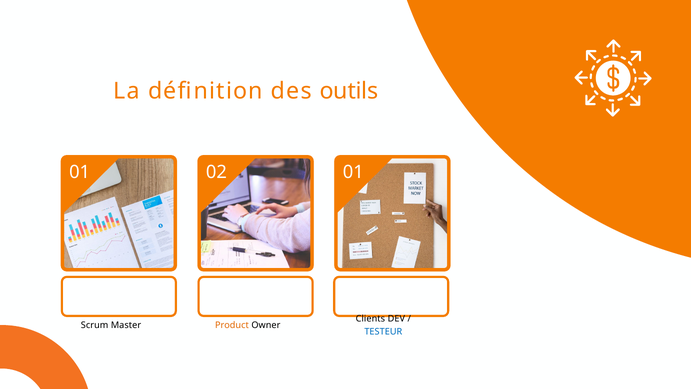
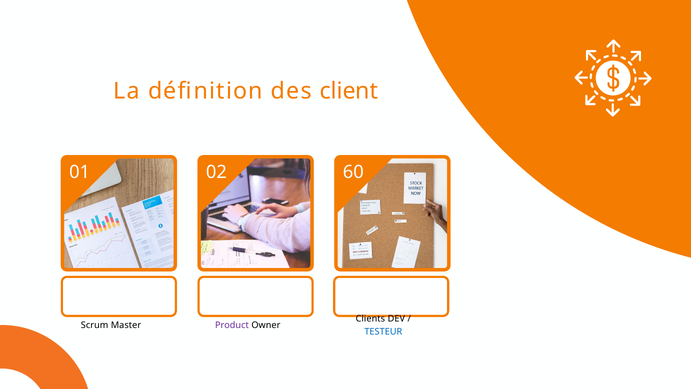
outils: outils -> client
02 01: 01 -> 60
Product colour: orange -> purple
